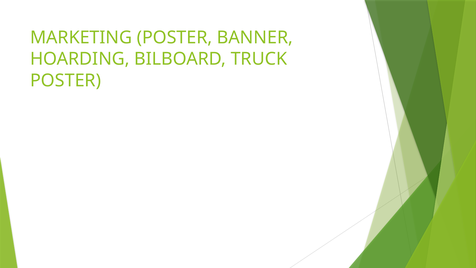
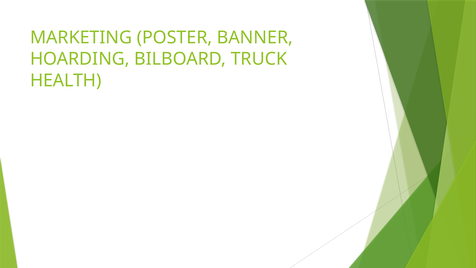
POSTER at (66, 80): POSTER -> HEALTH
